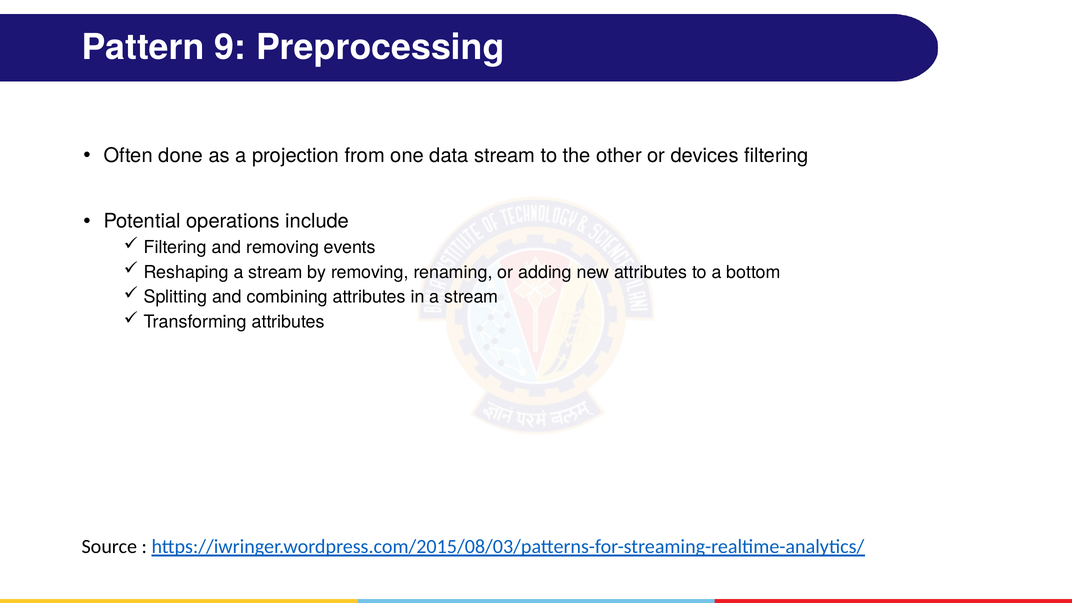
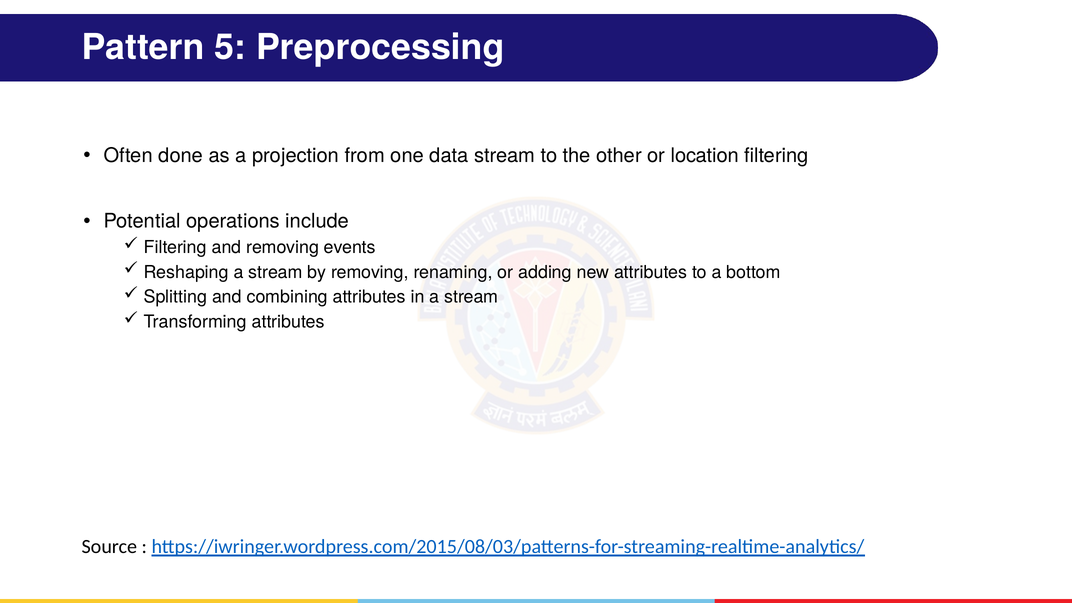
9: 9 -> 5
devices: devices -> location
